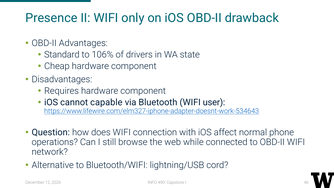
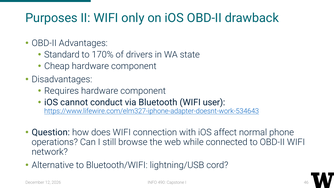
Presence: Presence -> Purposes
106%: 106% -> 170%
capable: capable -> conduct
